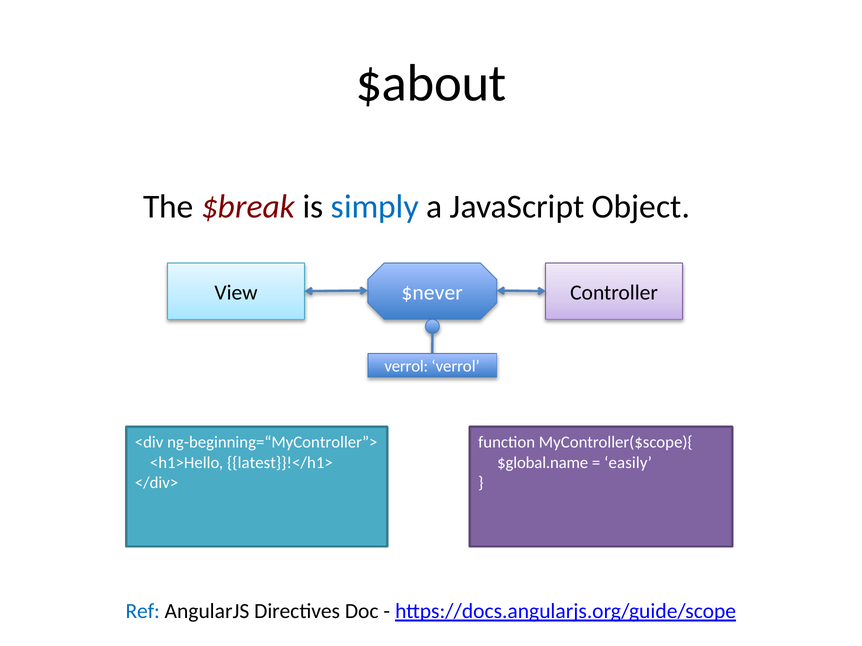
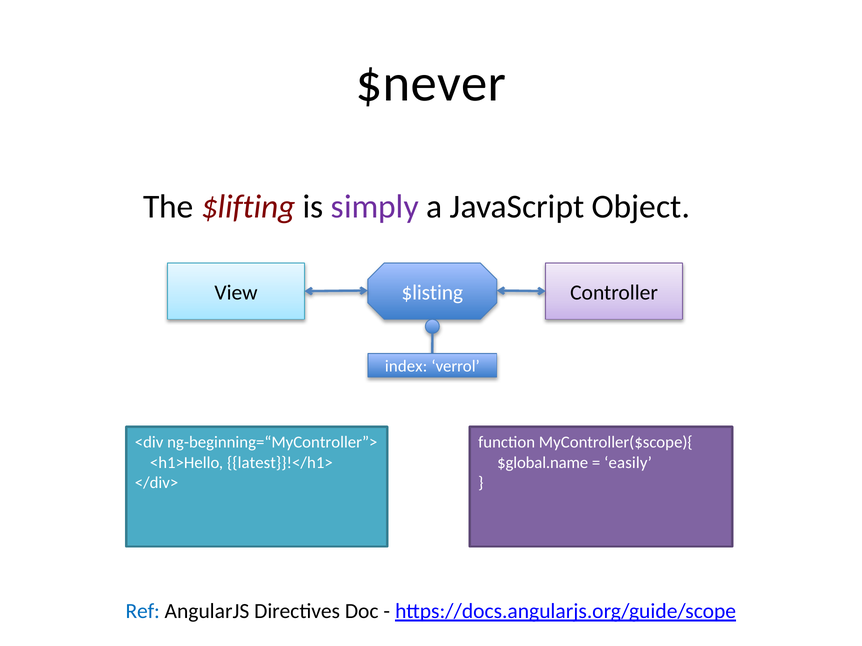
$about: $about -> $never
$break: $break -> $lifting
simply colour: blue -> purple
$never: $never -> $listing
verrol at (406, 367): verrol -> index
